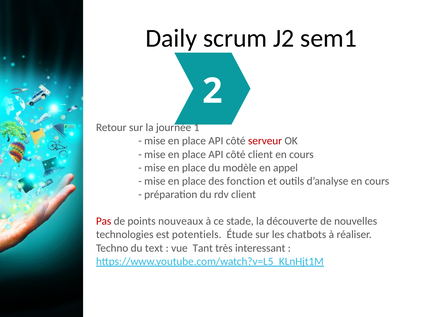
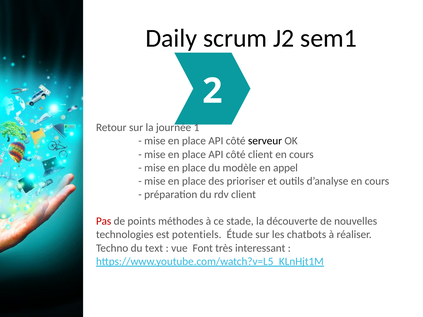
serveur colour: red -> black
fonction: fonction -> prioriser
nouveaux: nouveaux -> méthodes
Tant: Tant -> Font
